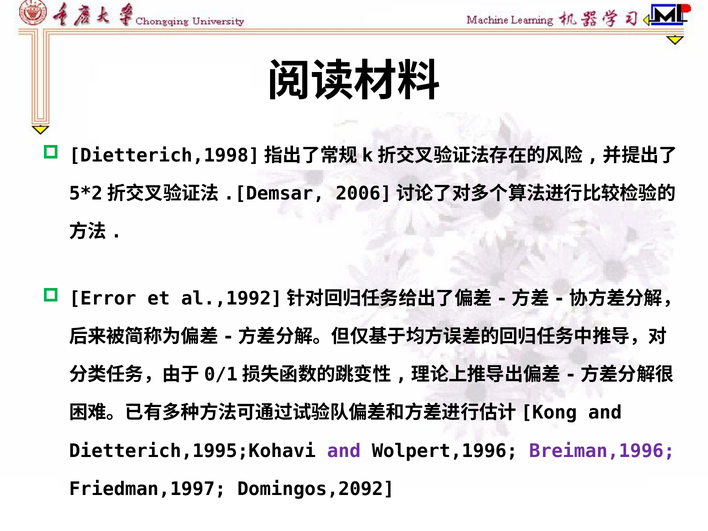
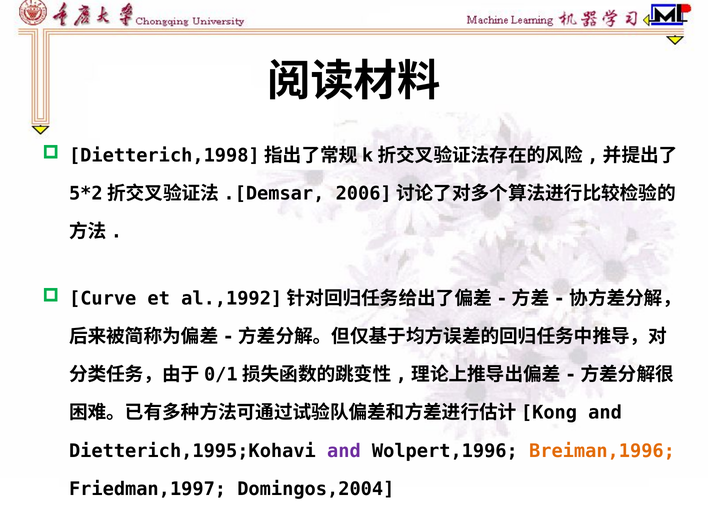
Error: Error -> Curve
Breiman,1996 colour: purple -> orange
Domingos,2092: Domingos,2092 -> Domingos,2004
